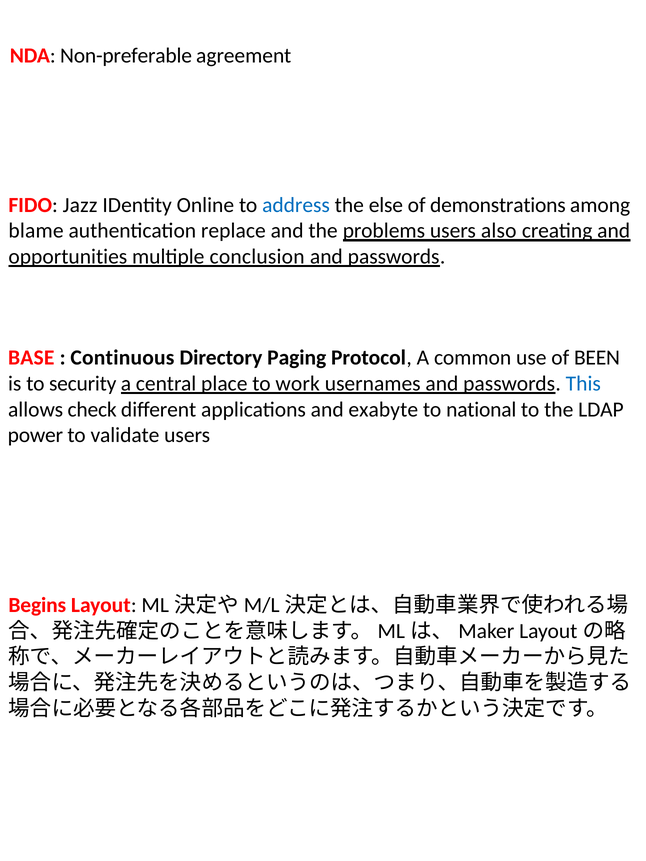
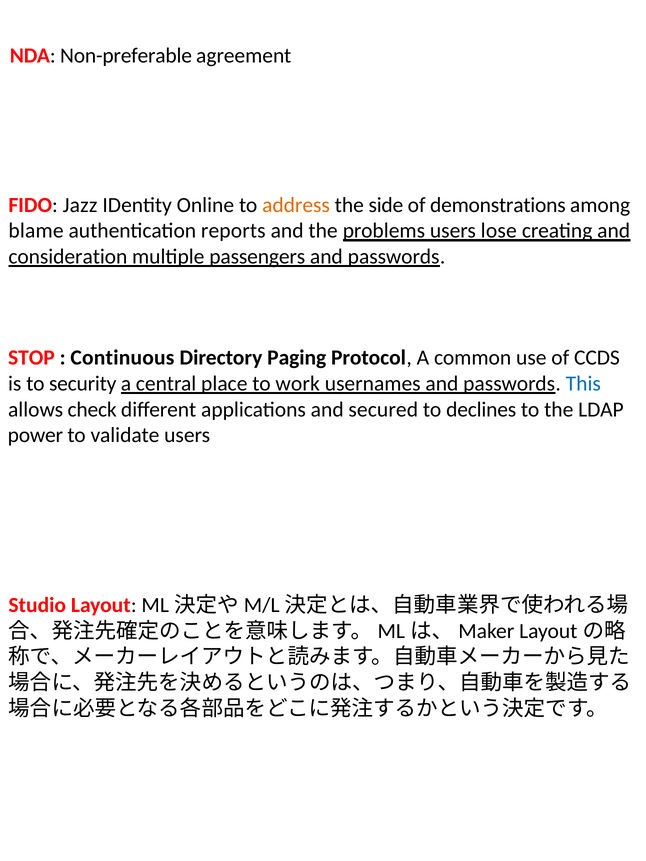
address colour: blue -> orange
else: else -> side
replace: replace -> reports
also: also -> lose
opportunities: opportunities -> consideration
conclusion: conclusion -> passengers
BASE: BASE -> STOP
BEEN: BEEN -> CCDS
exabyte: exabyte -> secured
national: national -> declines
Begins: Begins -> Studio
